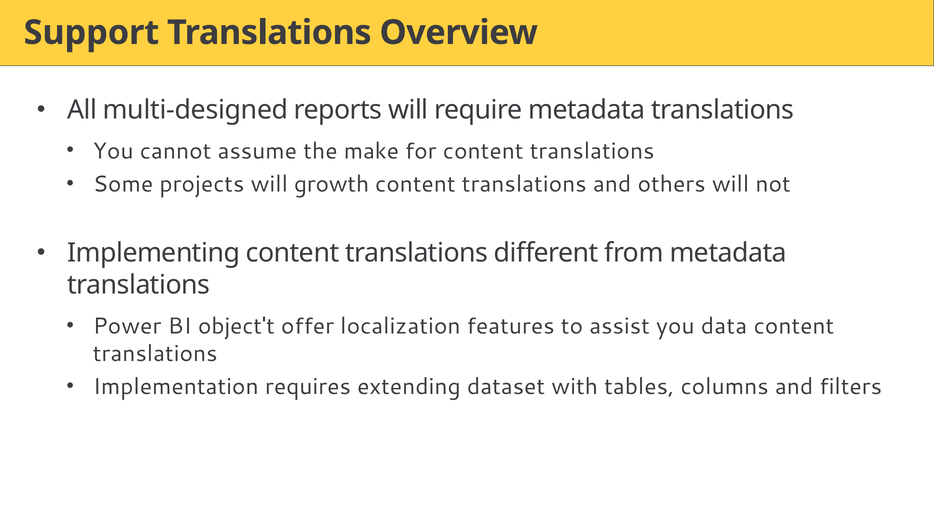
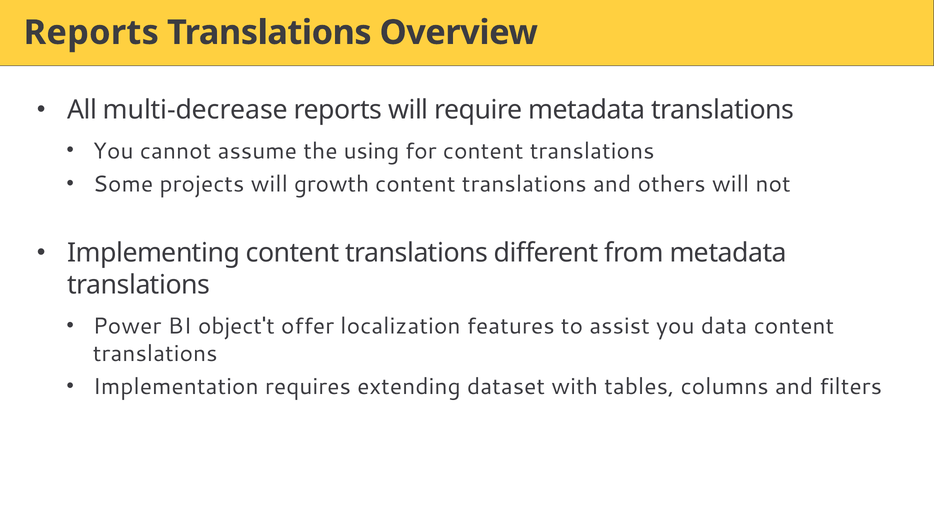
Support at (91, 33): Support -> Reports
multi-designed: multi-designed -> multi-decrease
make: make -> using
